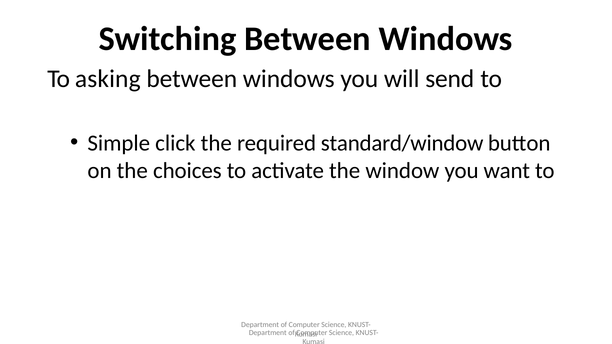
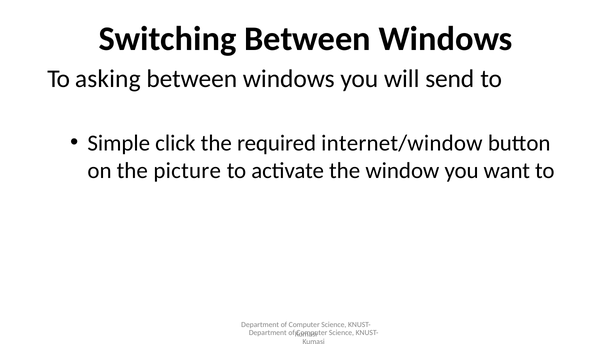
standard/window: standard/window -> internet/window
choices: choices -> picture
